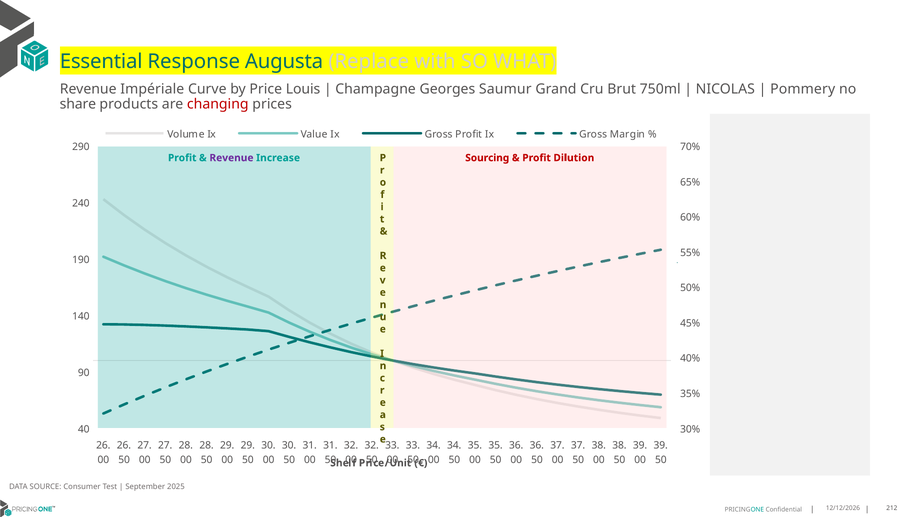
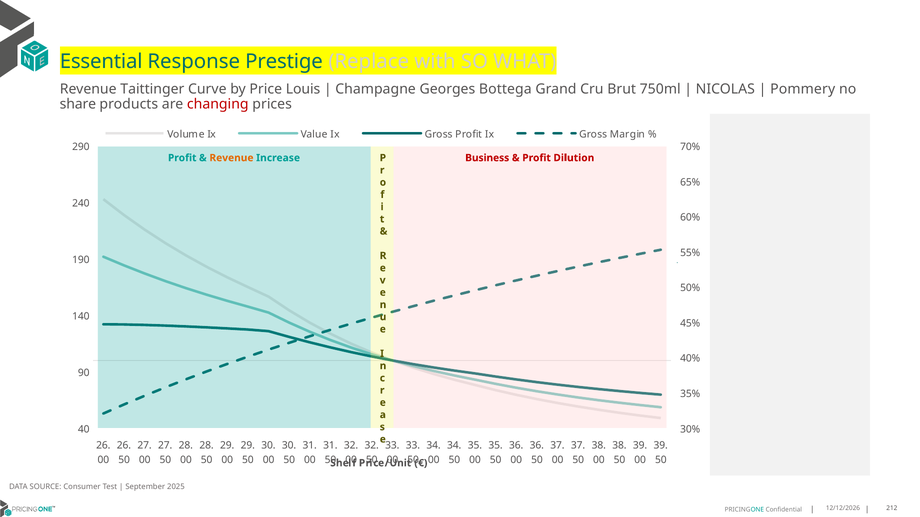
Augusta: Augusta -> Prestige
Impériale: Impériale -> Taittinger
Saumur: Saumur -> Bottega
Revenue at (231, 158) colour: purple -> orange
Sourcing: Sourcing -> Business
